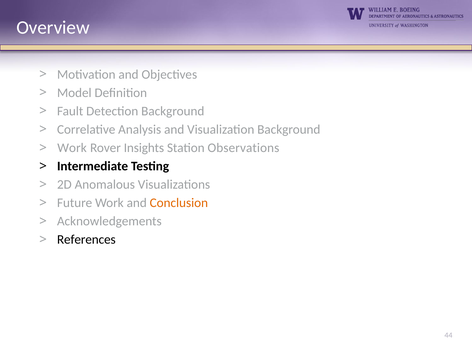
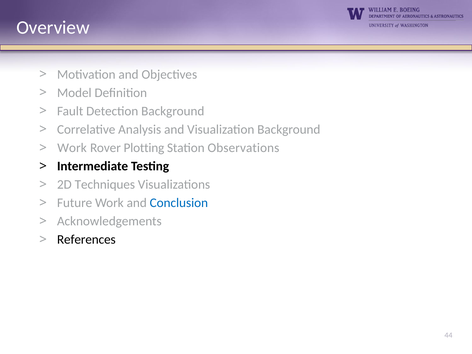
Insights: Insights -> Plotting
Anomalous: Anomalous -> Techniques
Conclusion colour: orange -> blue
